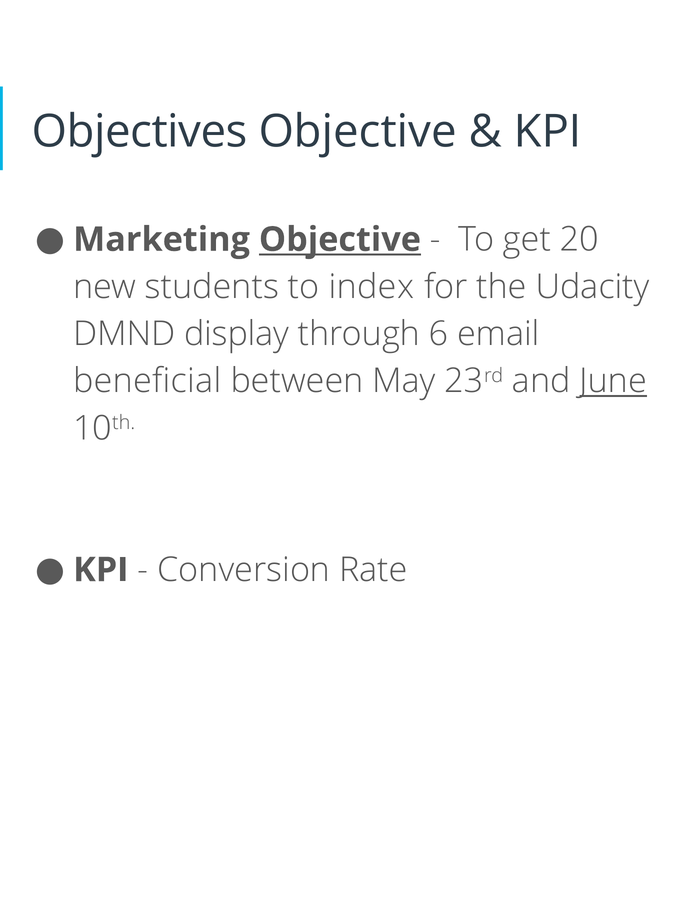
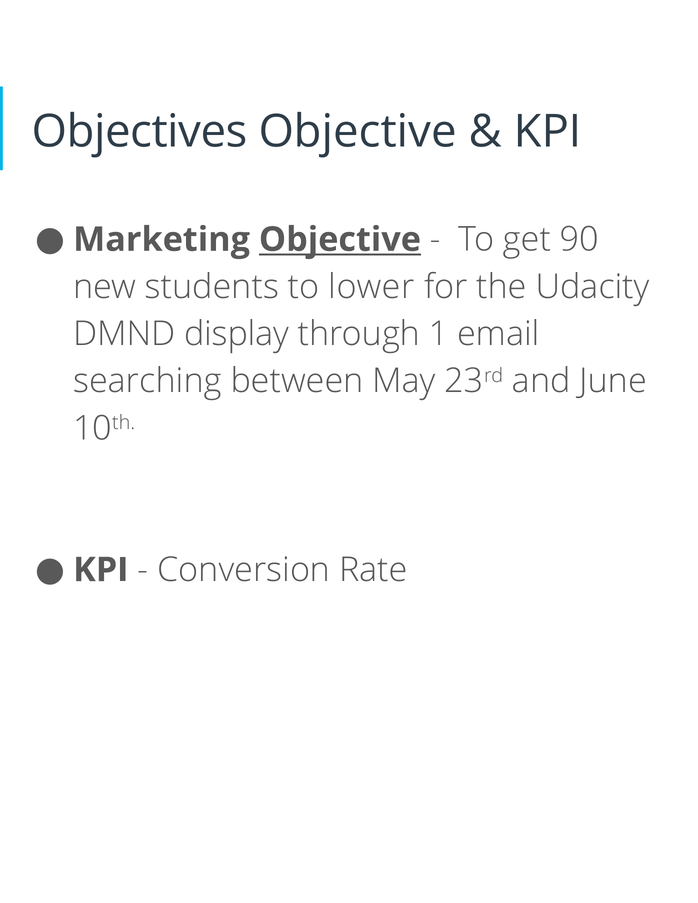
20: 20 -> 90
index: index -> lower
6: 6 -> 1
beneficial: beneficial -> searching
June underline: present -> none
